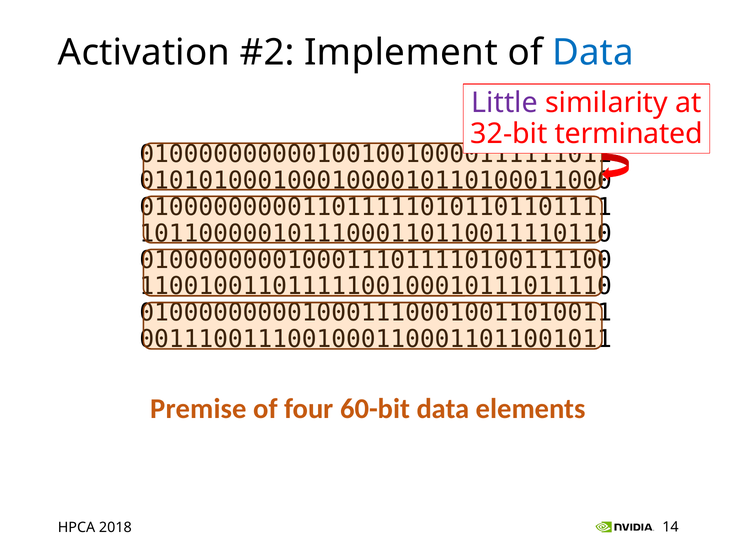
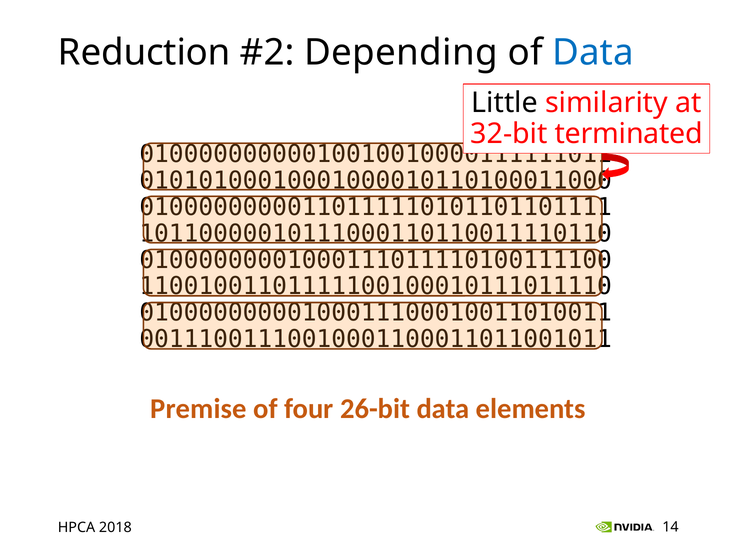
Activation: Activation -> Reduction
Implement: Implement -> Depending
Little colour: purple -> black
60-bit: 60-bit -> 26-bit
